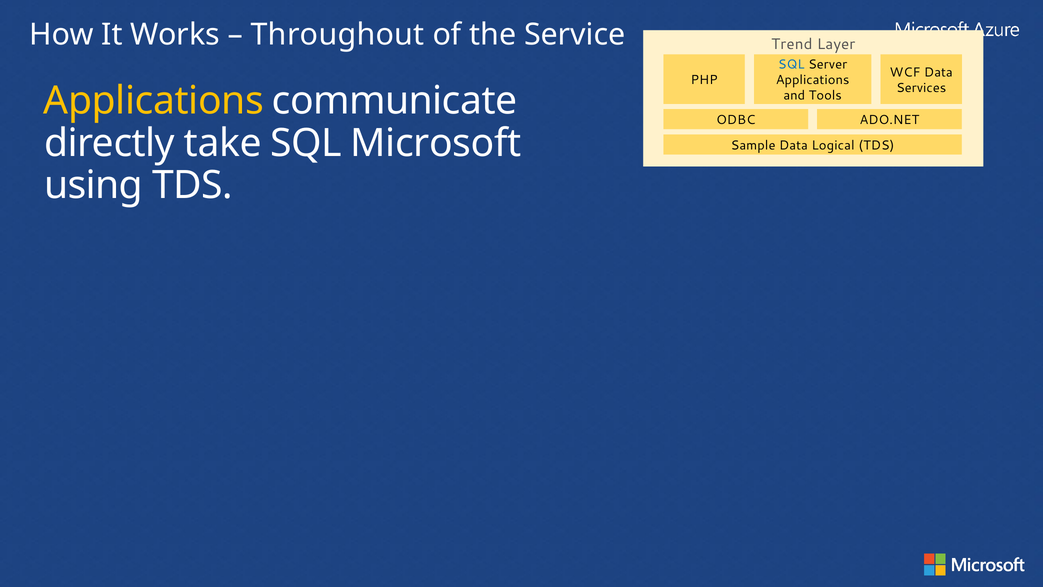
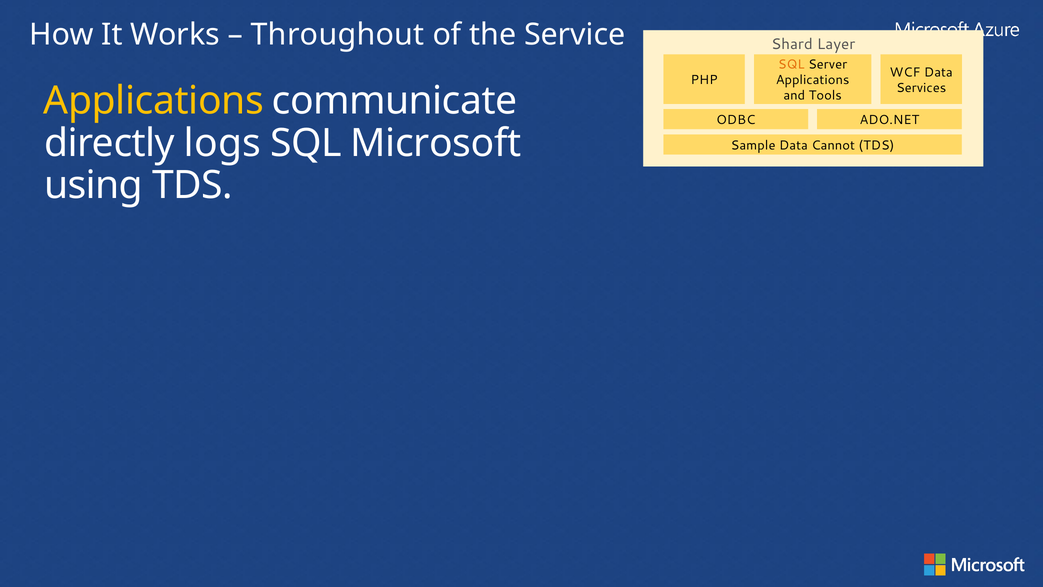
Trend: Trend -> Shard
SQL at (791, 64) colour: blue -> orange
take: take -> logs
Logical: Logical -> Cannot
